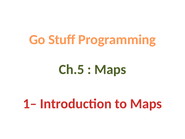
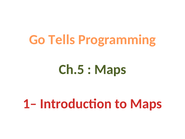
Stuff: Stuff -> Tells
